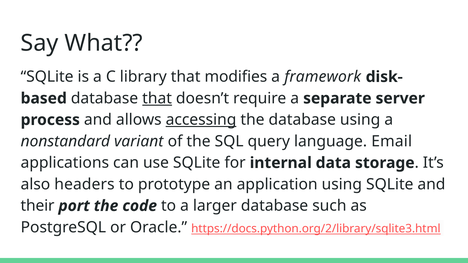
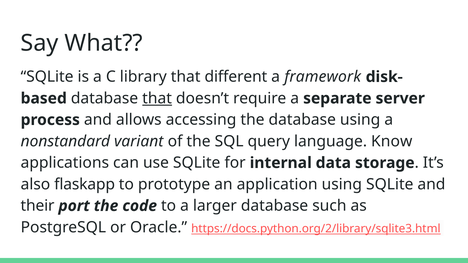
modifies: modifies -> different
accessing underline: present -> none
Email: Email -> Know
headers: headers -> flaskapp
